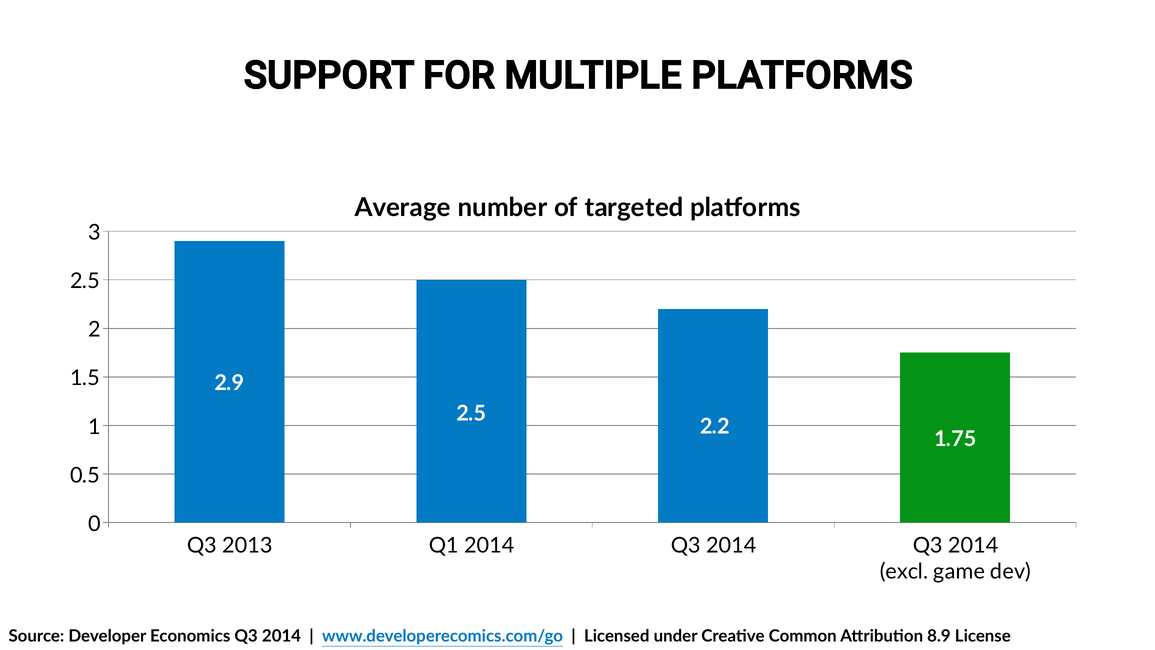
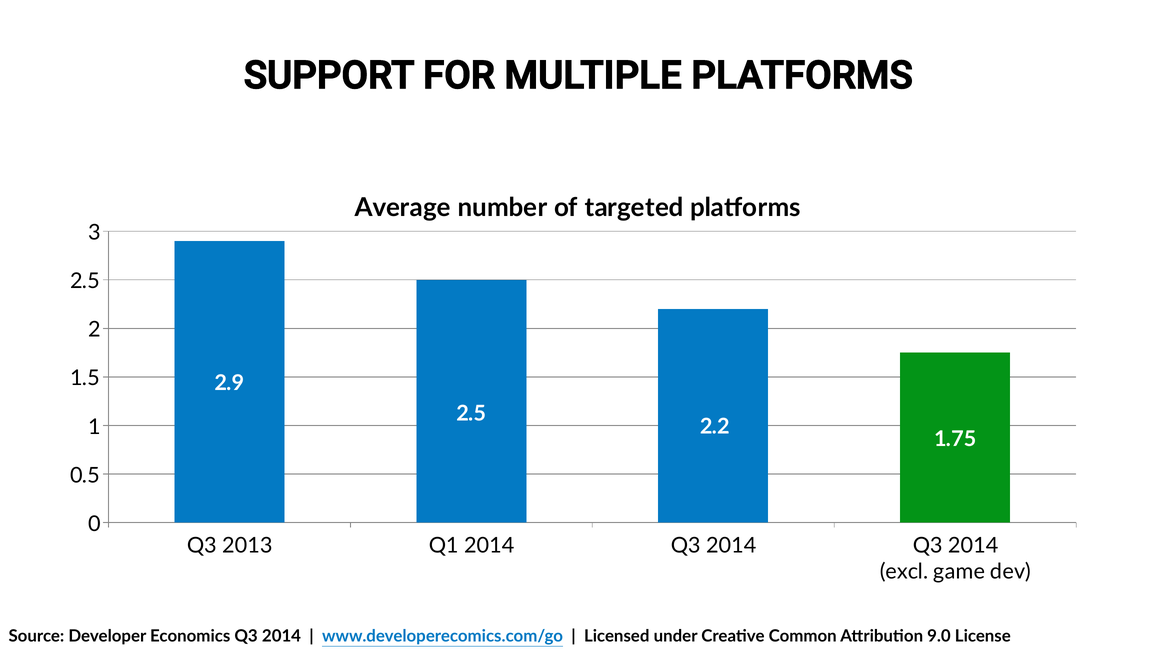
8.9: 8.9 -> 9.0
